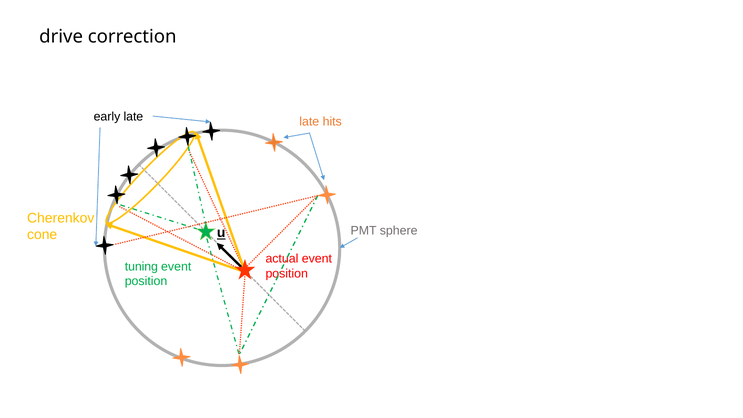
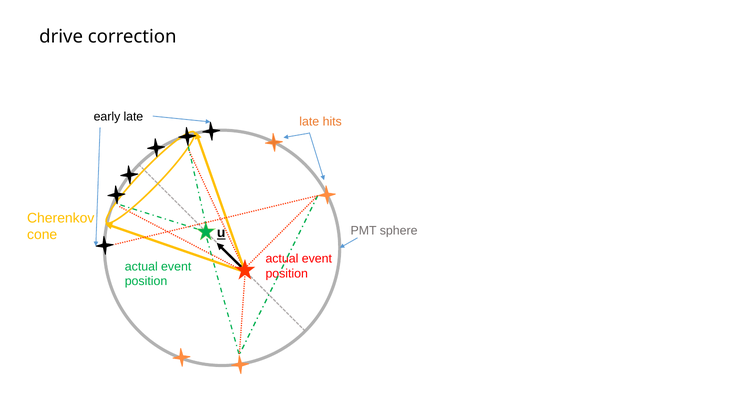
tuning at (141, 266): tuning -> actual
